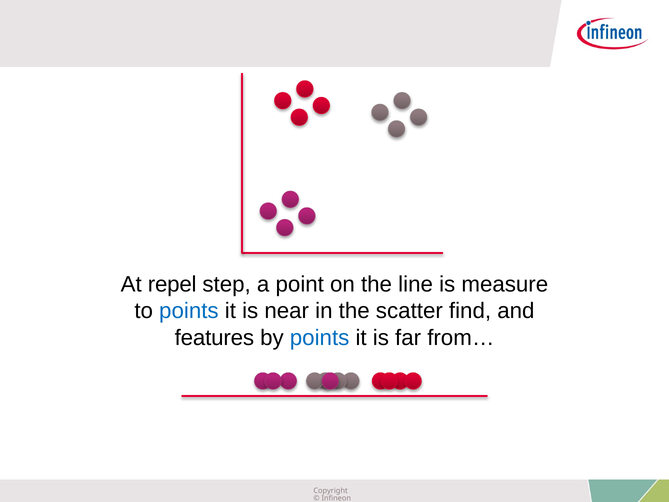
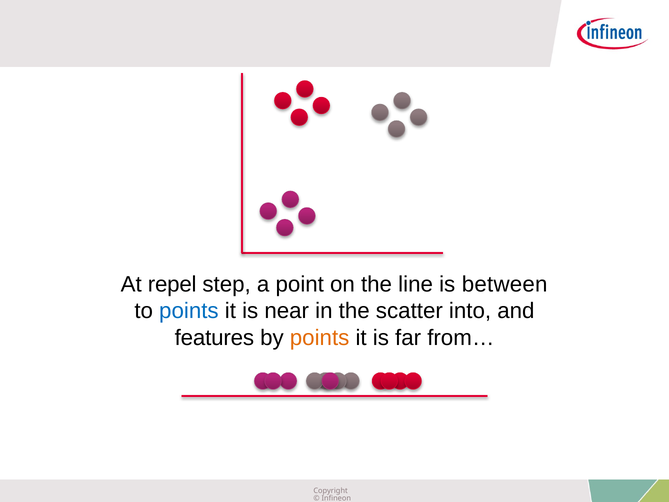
measure: measure -> between
find: find -> into
points at (320, 338) colour: blue -> orange
